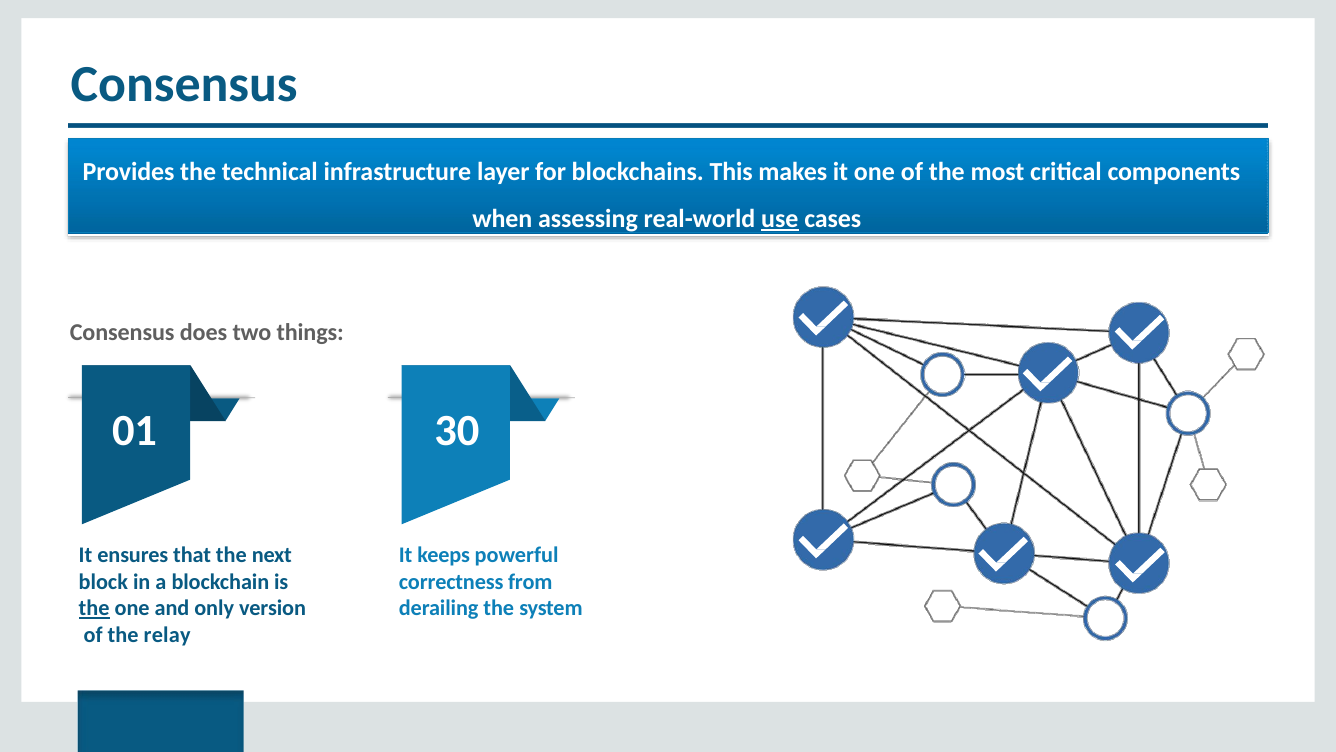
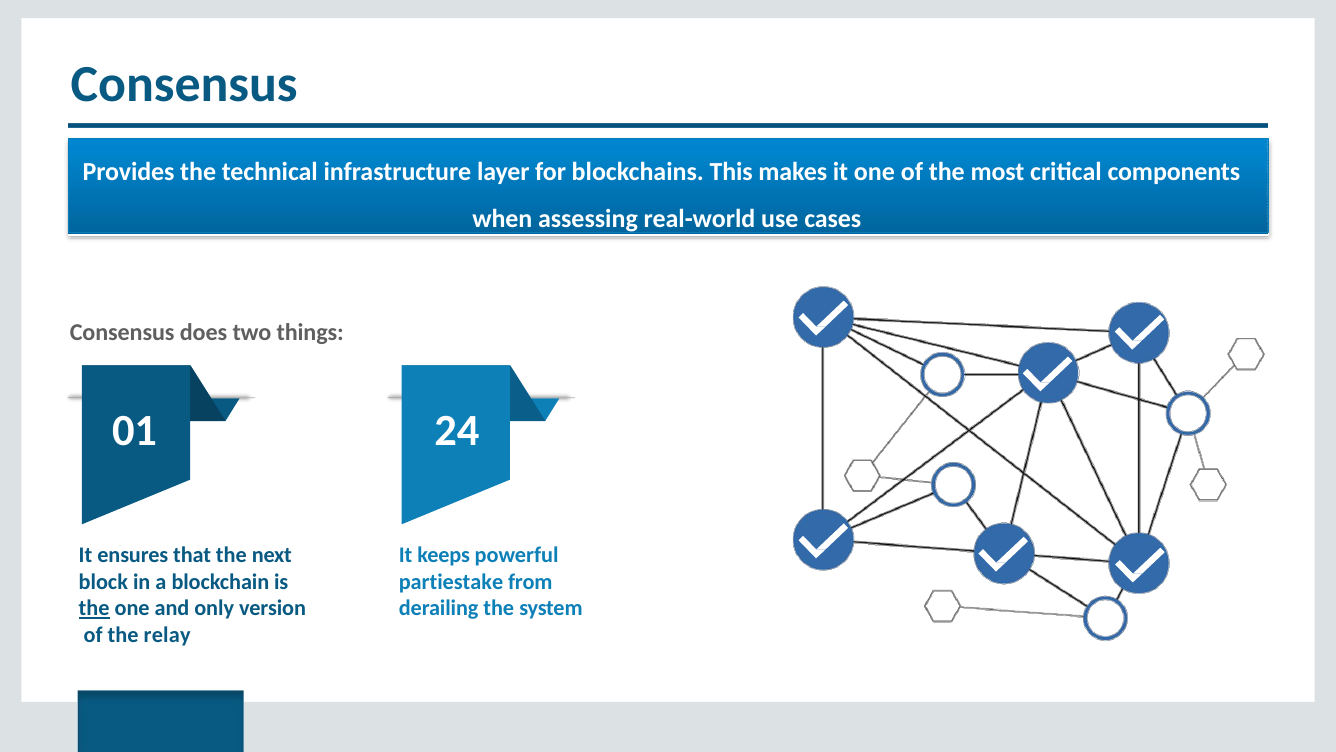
use underline: present -> none
30: 30 -> 24
correctness: correctness -> partiestake
